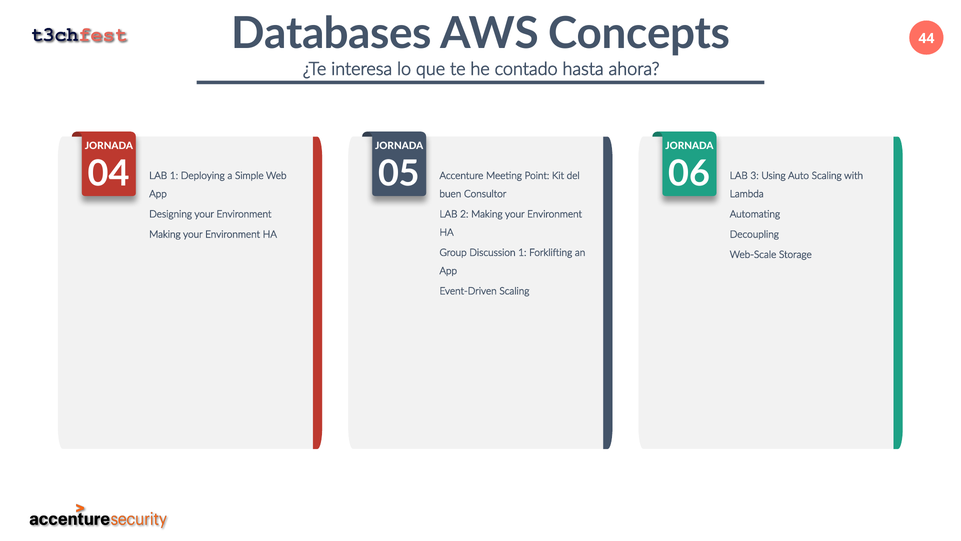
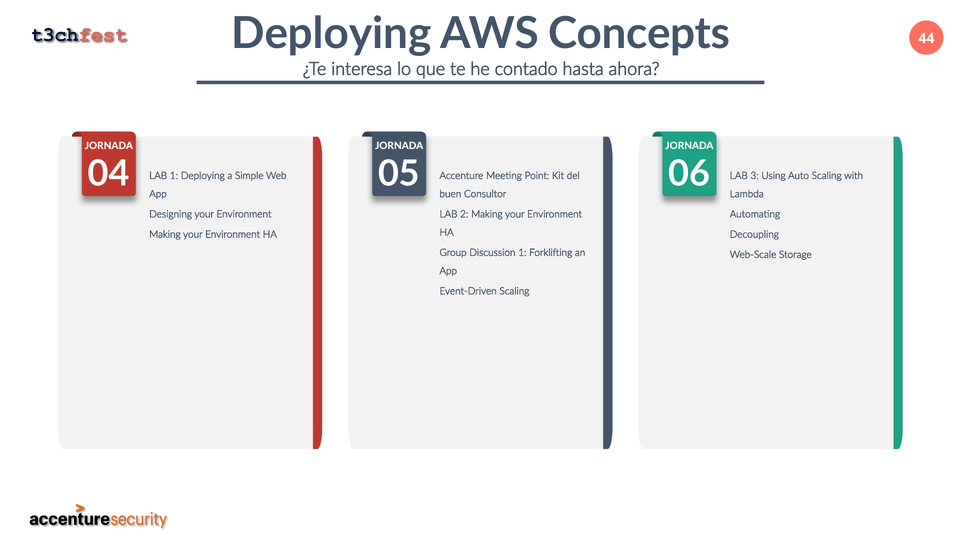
Databases at (331, 34): Databases -> Deploying
